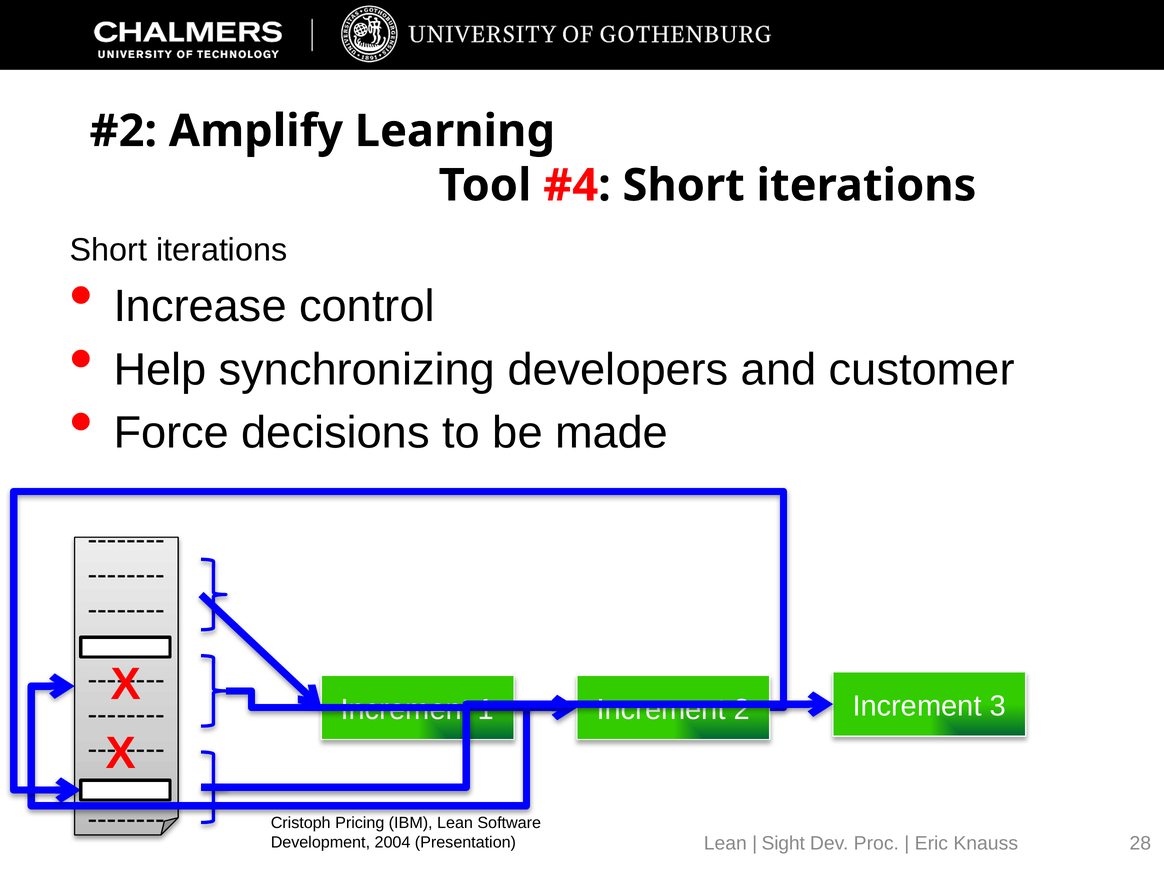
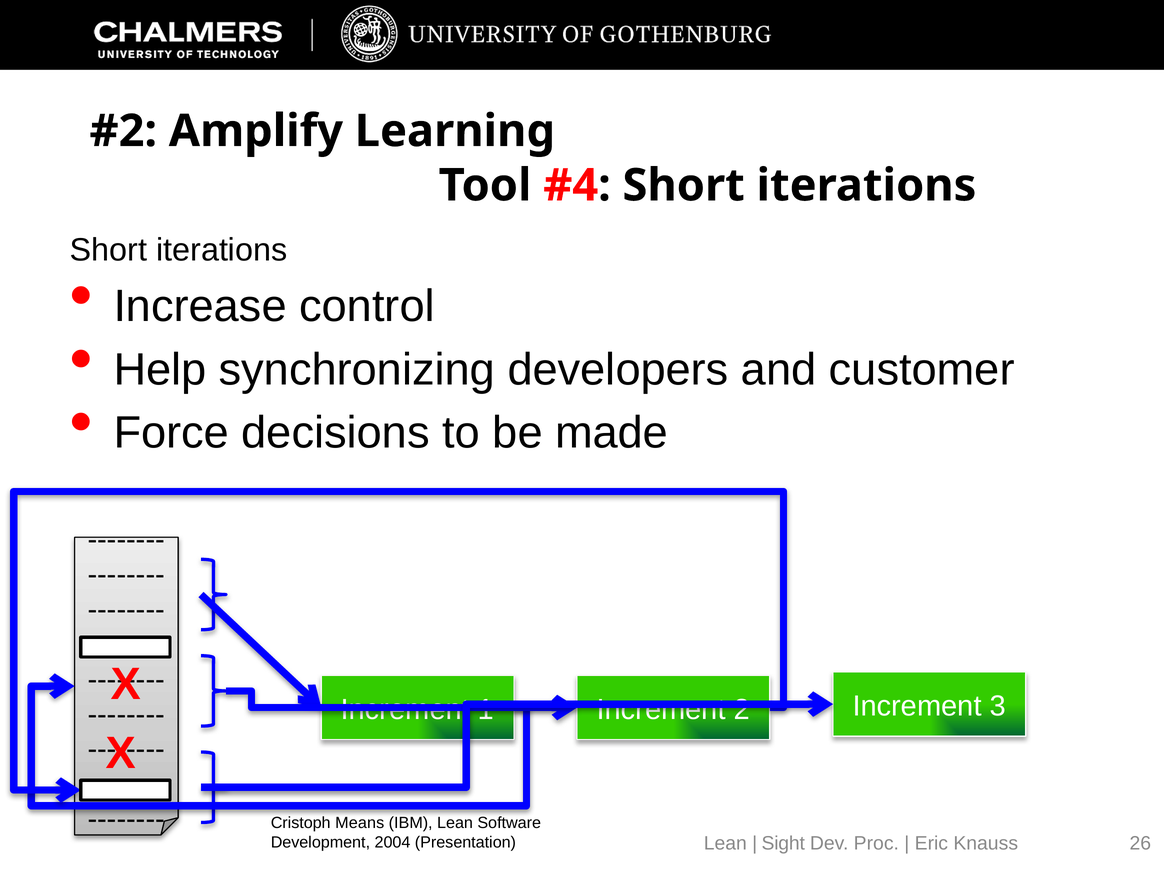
Pricing: Pricing -> Means
28: 28 -> 26
